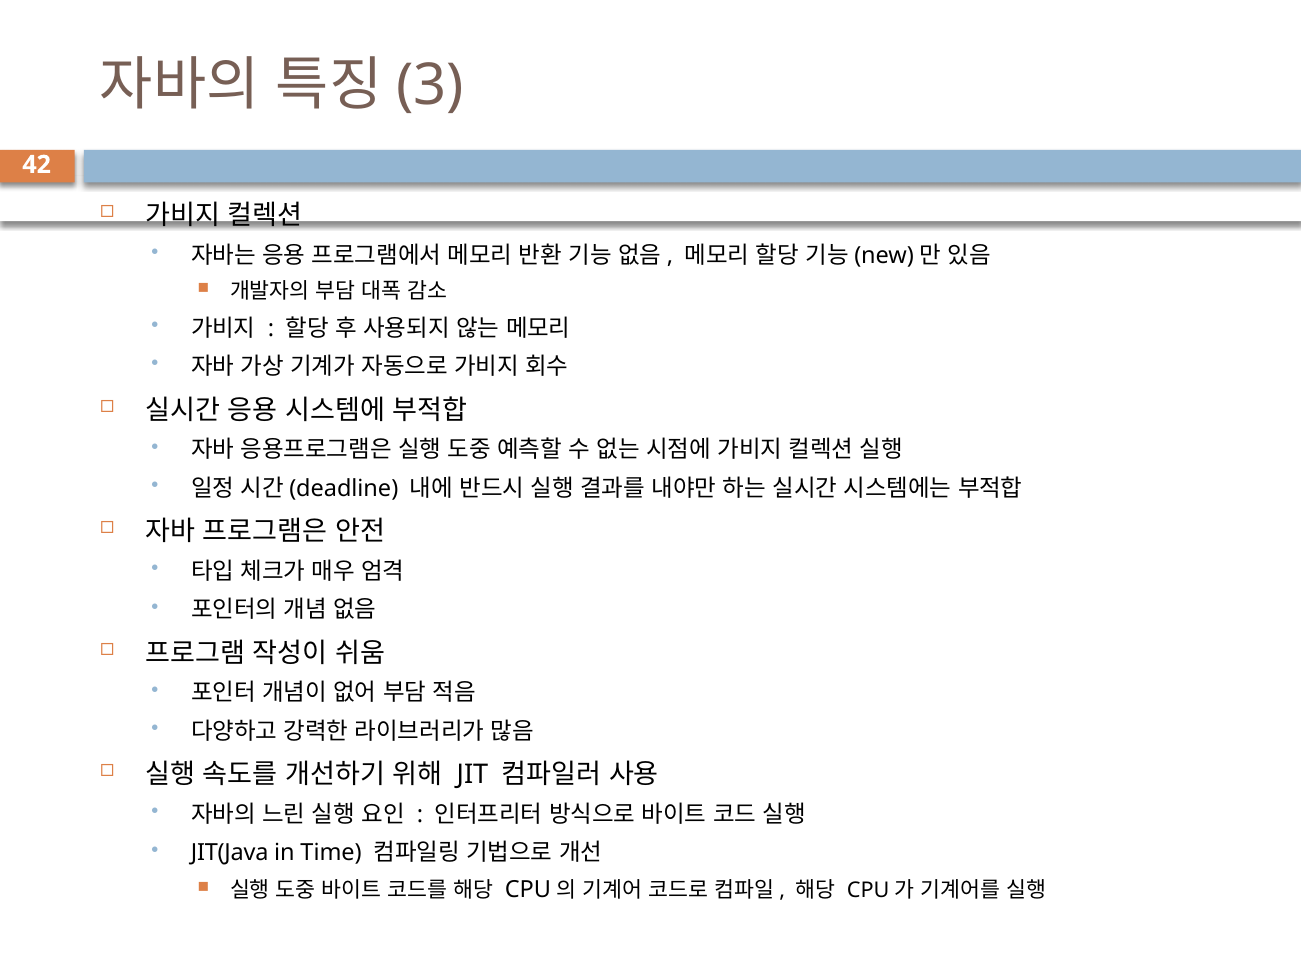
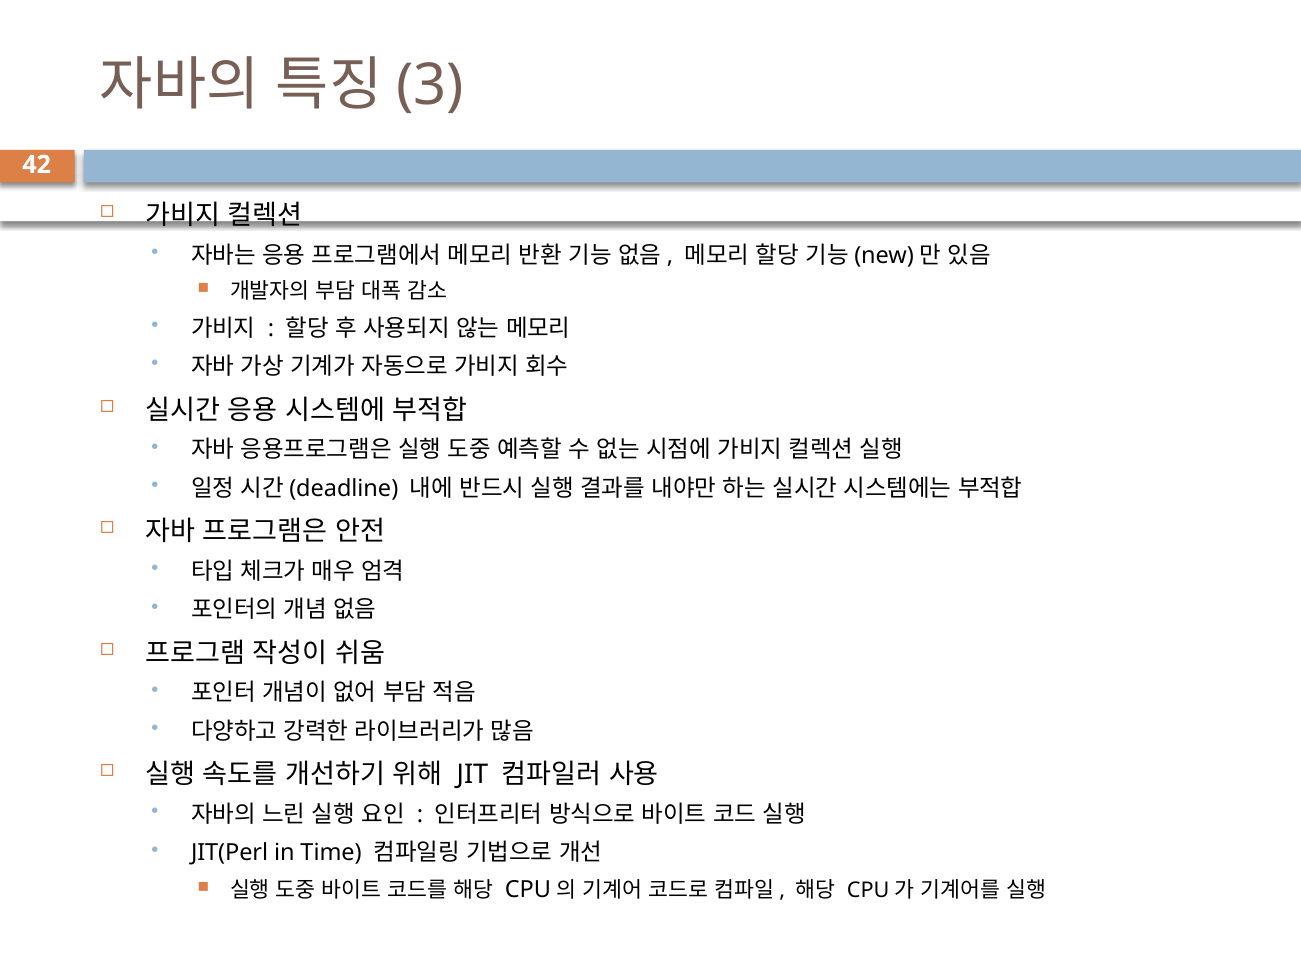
JIT(Java: JIT(Java -> JIT(Perl
